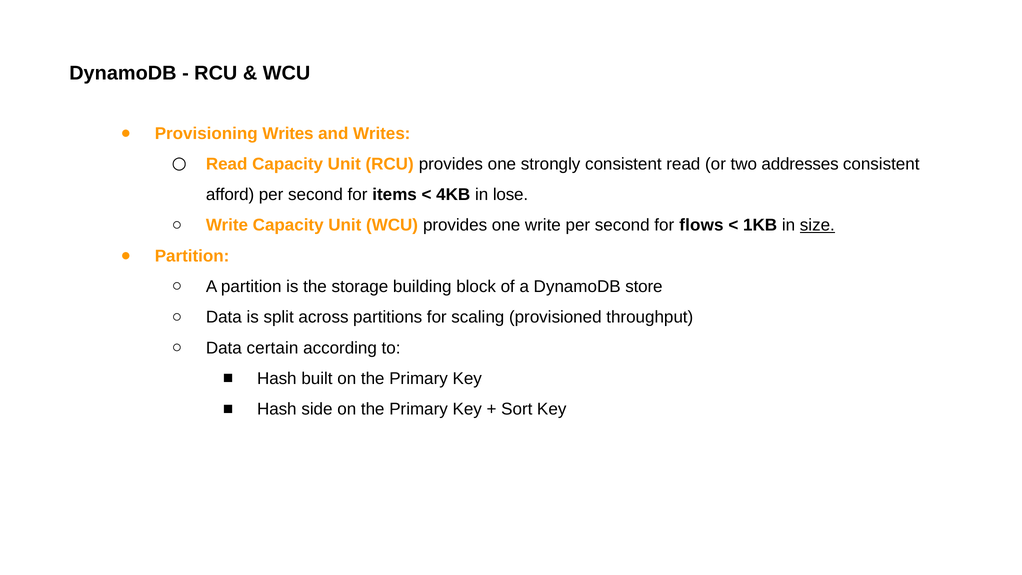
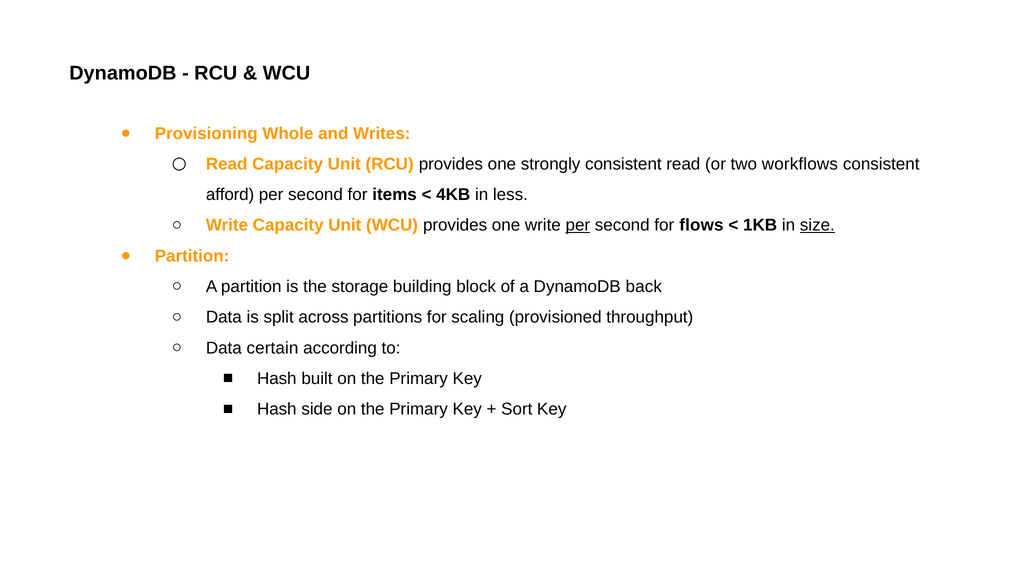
Provisioning Writes: Writes -> Whole
addresses: addresses -> workflows
lose: lose -> less
per at (578, 225) underline: none -> present
store: store -> back
